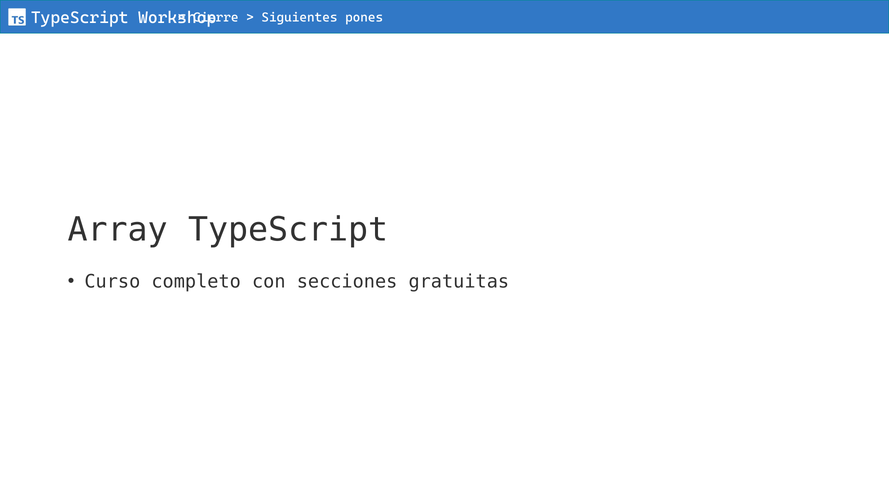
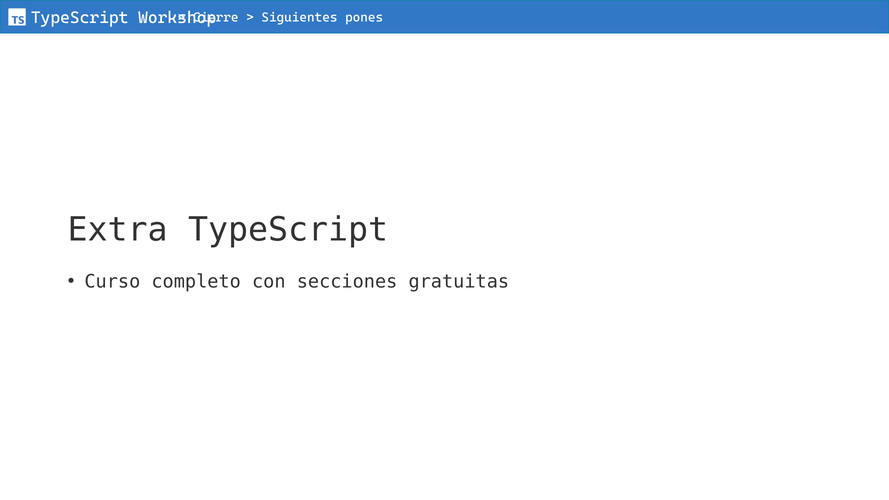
Array: Array -> Extra
